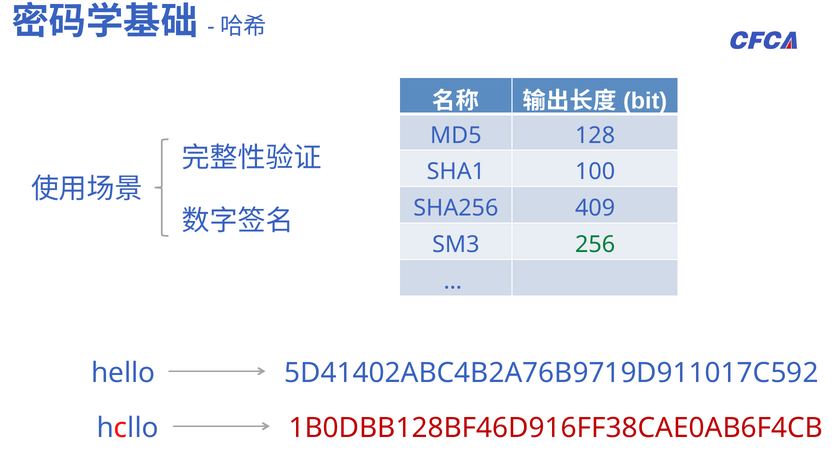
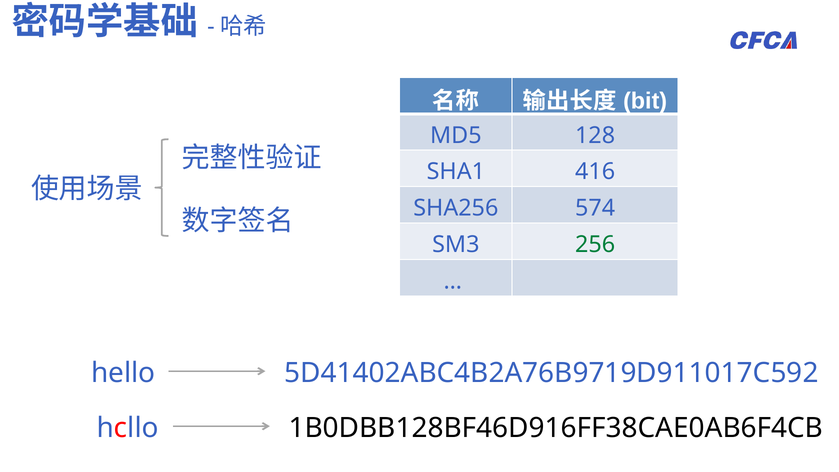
100: 100 -> 416
409: 409 -> 574
1B0DBB128BF46D916FF38CAE0AB6F4CB colour: red -> black
